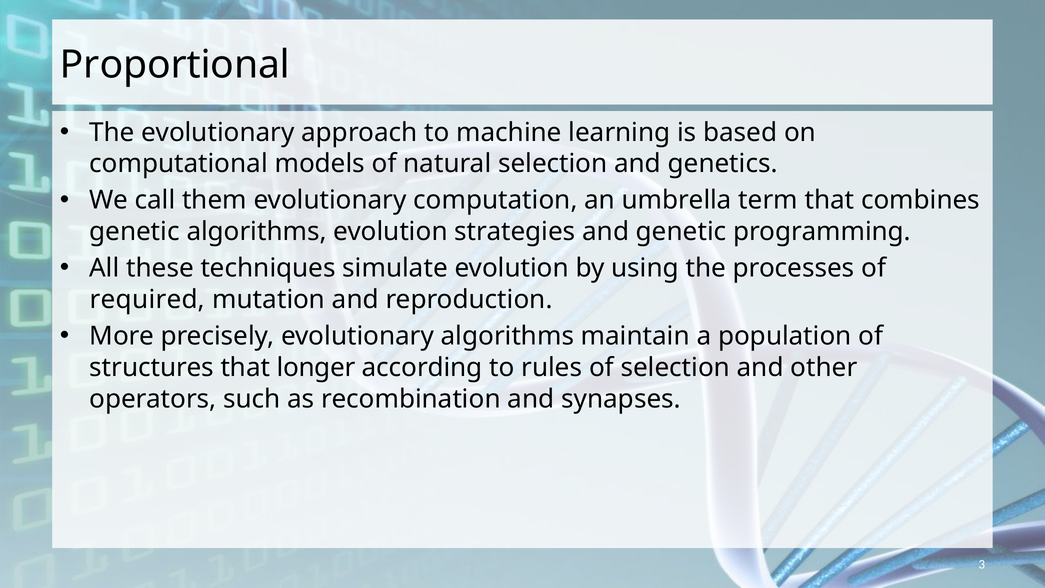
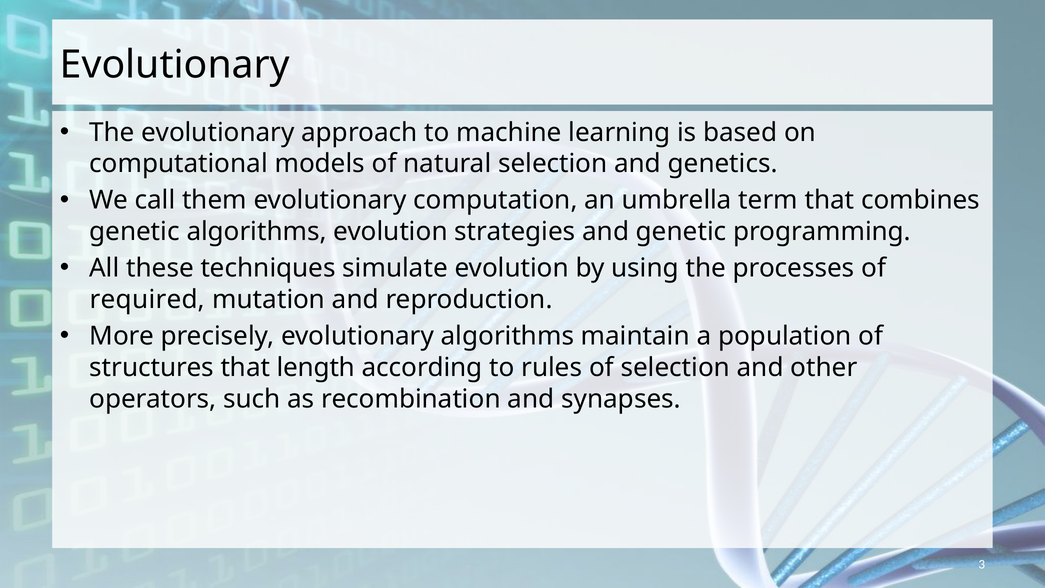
Proportional at (175, 65): Proportional -> Evolutionary
longer: longer -> length
